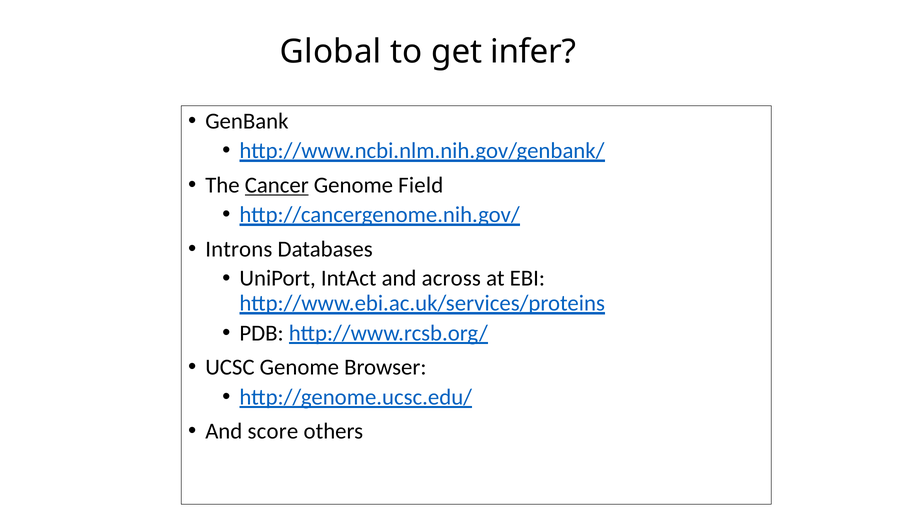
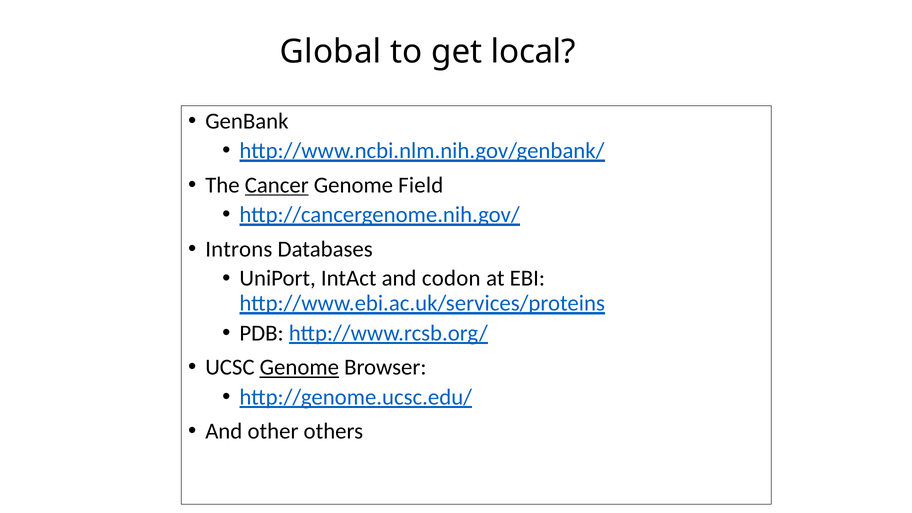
infer: infer -> local
across: across -> codon
Genome at (299, 367) underline: none -> present
score: score -> other
